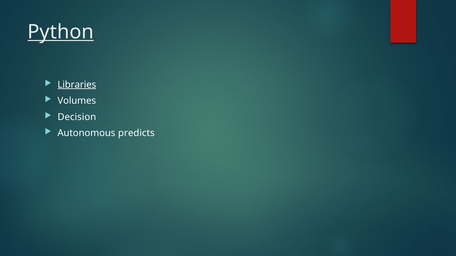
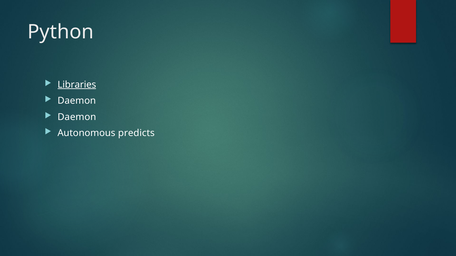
Python underline: present -> none
Volumes at (77, 101): Volumes -> Daemon
Decision at (77, 117): Decision -> Daemon
